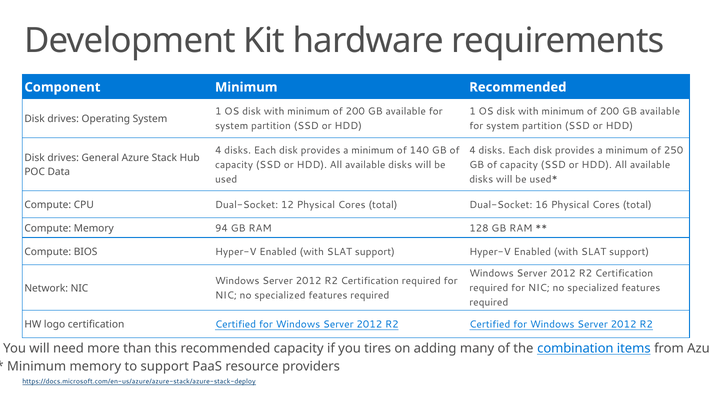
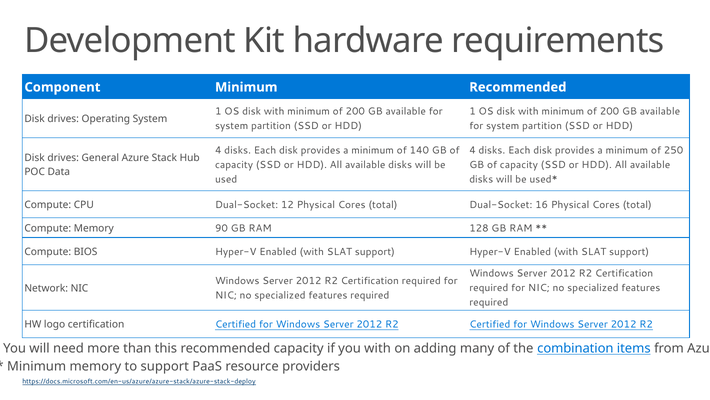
94: 94 -> 90
you tires: tires -> with
